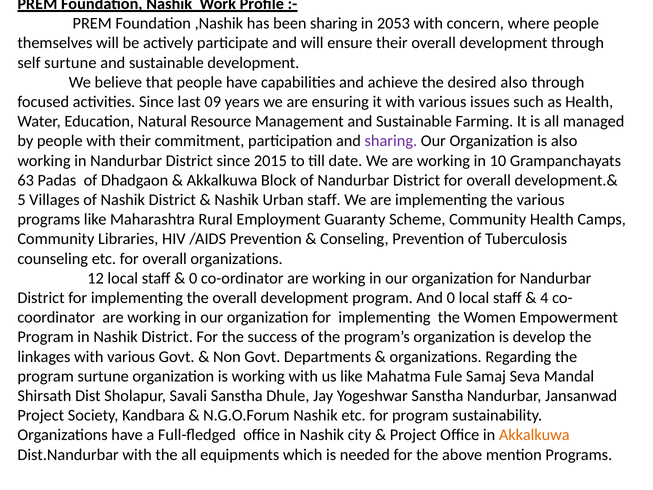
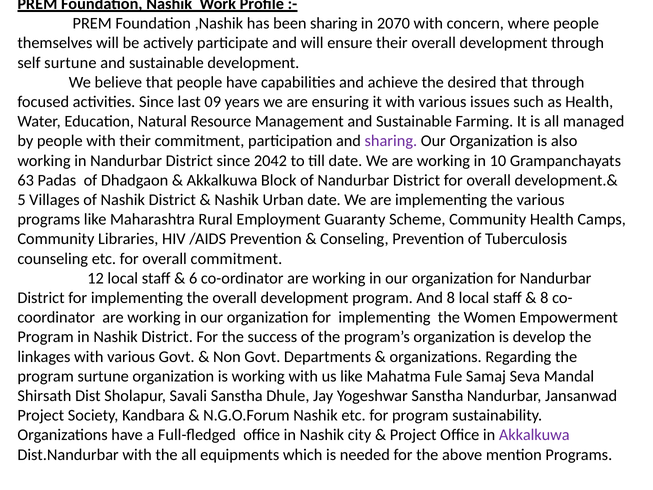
2053: 2053 -> 2070
desired also: also -> that
2015: 2015 -> 2042
Urban staff: staff -> date
overall organizations: organizations -> commitment
0 at (193, 278): 0 -> 6
And 0: 0 -> 8
4 at (544, 298): 4 -> 8
Akkalkuwa at (534, 435) colour: orange -> purple
